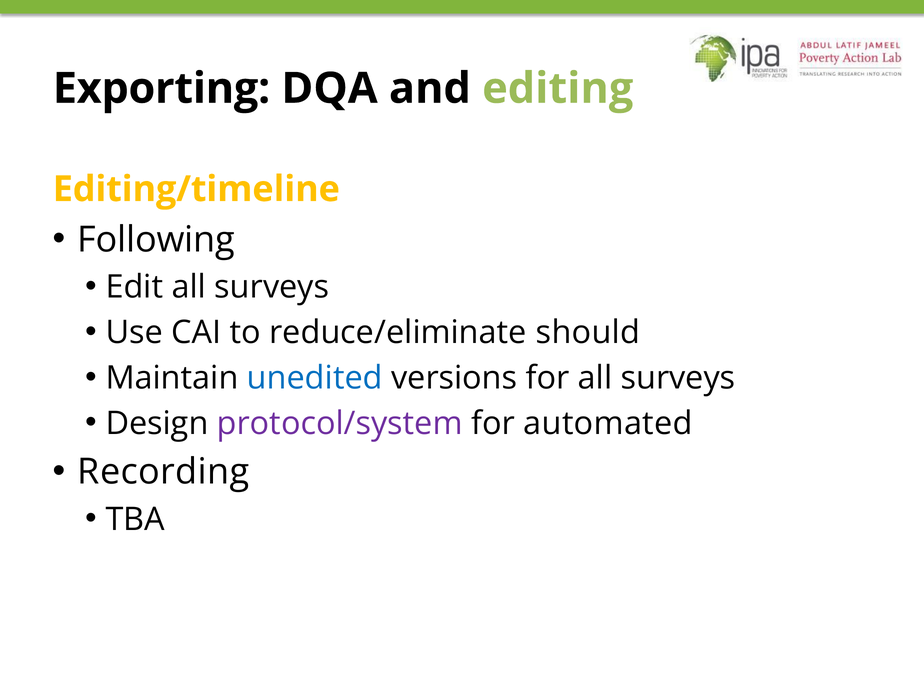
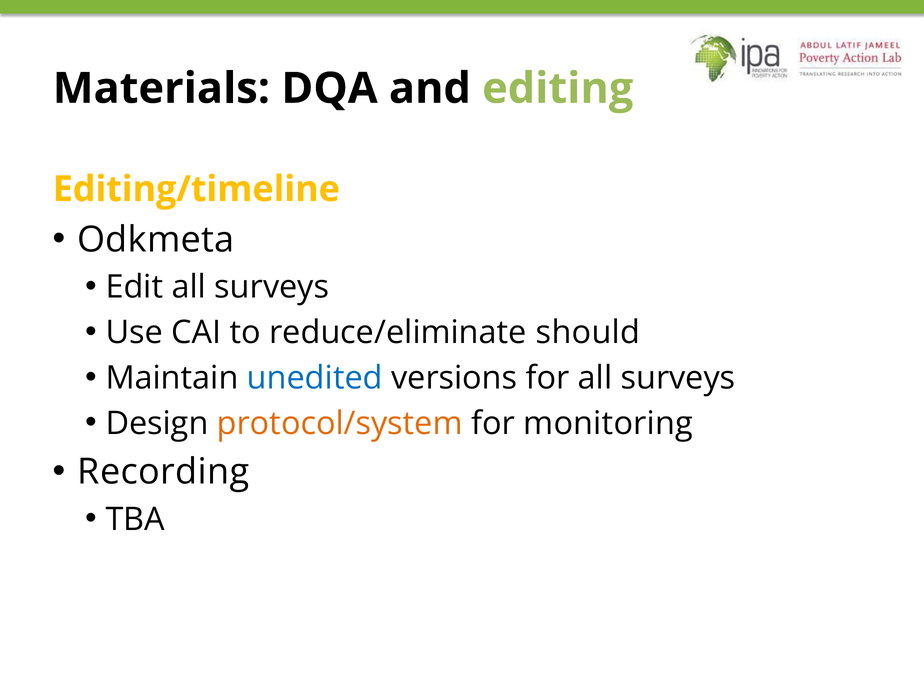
Exporting: Exporting -> Materials
Following: Following -> Odkmeta
protocol/system colour: purple -> orange
automated: automated -> monitoring
